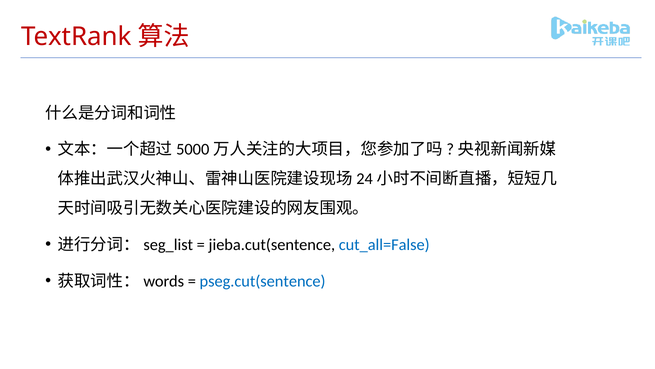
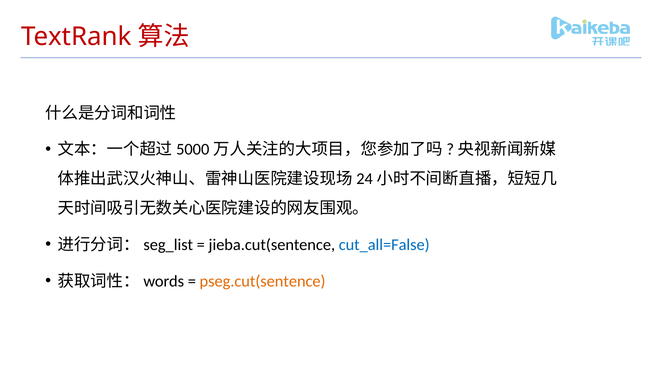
pseg.cut(sentence colour: blue -> orange
